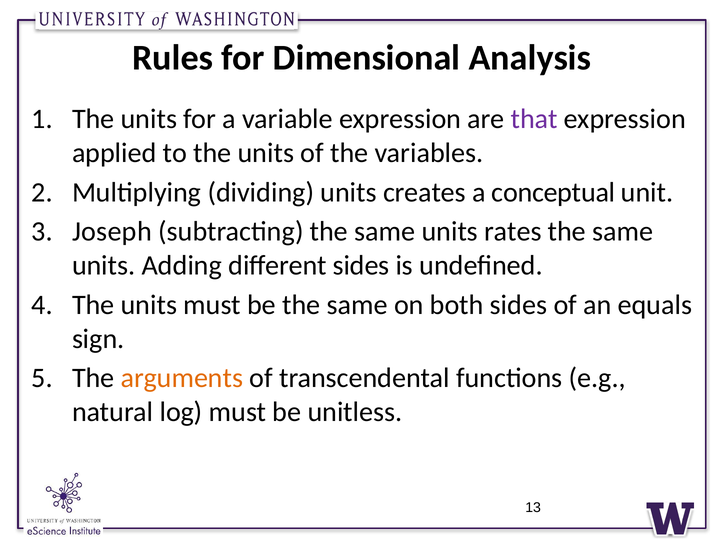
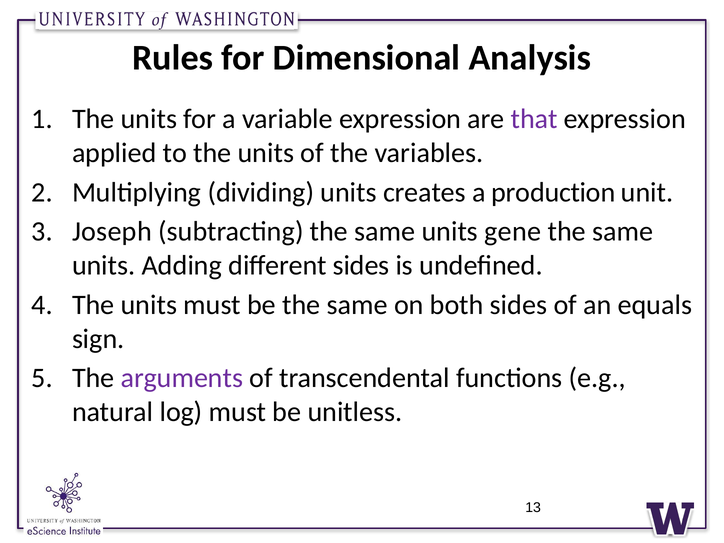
conceptual: conceptual -> production
rates: rates -> gene
arguments colour: orange -> purple
